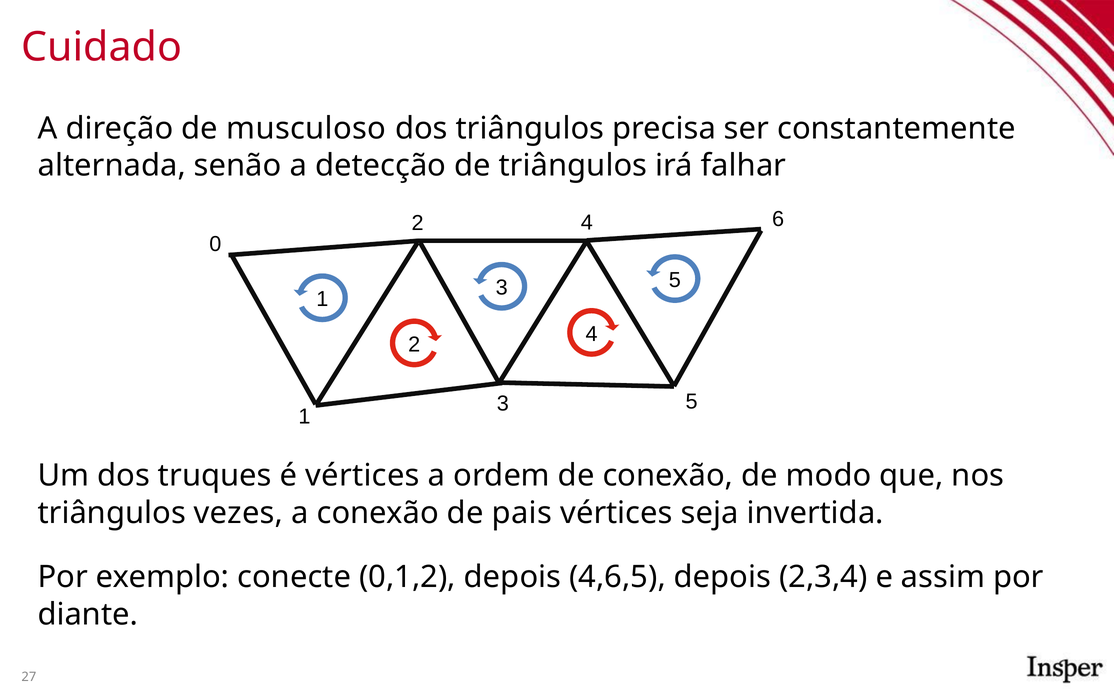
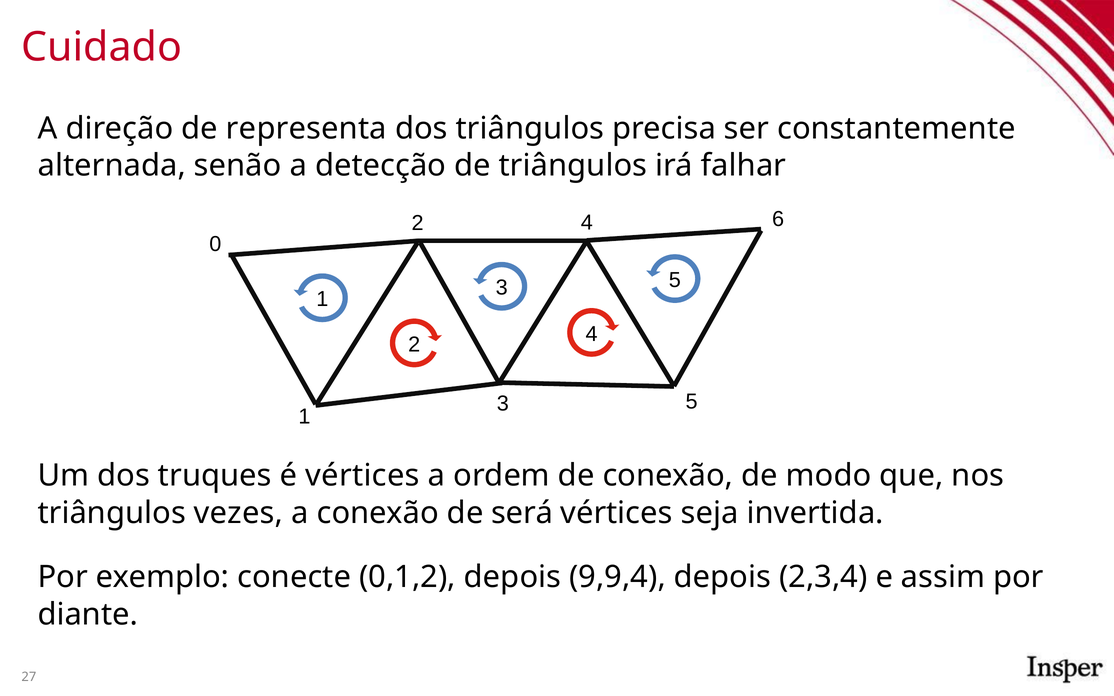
musculoso: musculoso -> representa
pais: pais -> será
4,6,5: 4,6,5 -> 9,9,4
